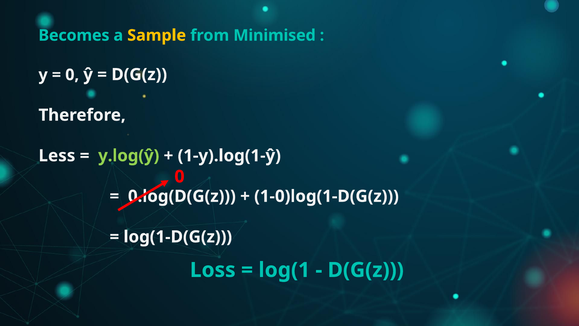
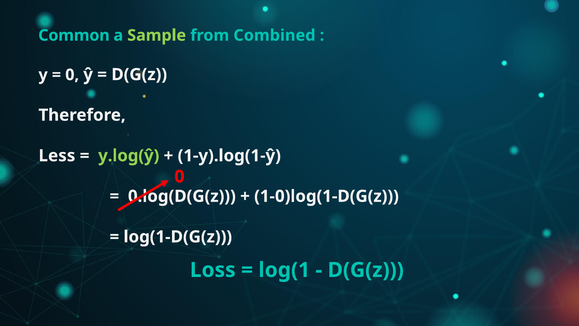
Becomes: Becomes -> Common
Sample colour: yellow -> light green
Minimised: Minimised -> Combined
